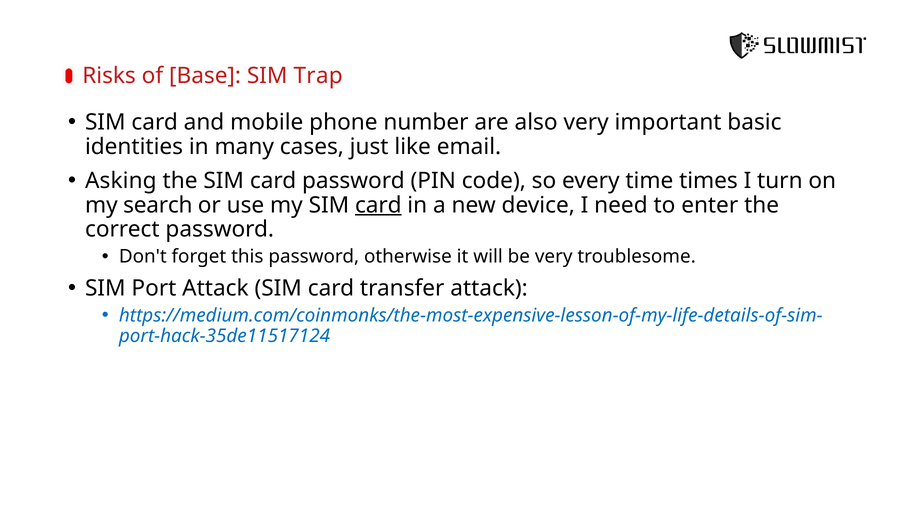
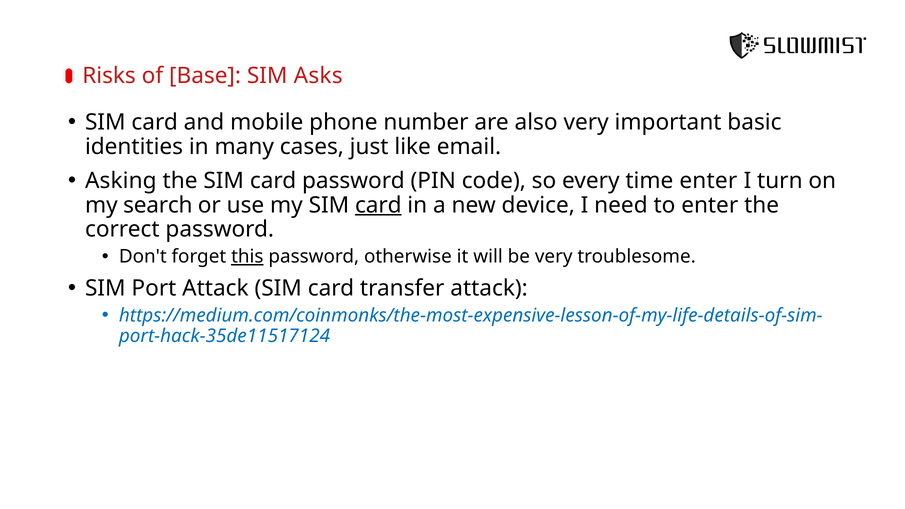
Trap: Trap -> Asks
time times: times -> enter
this underline: none -> present
